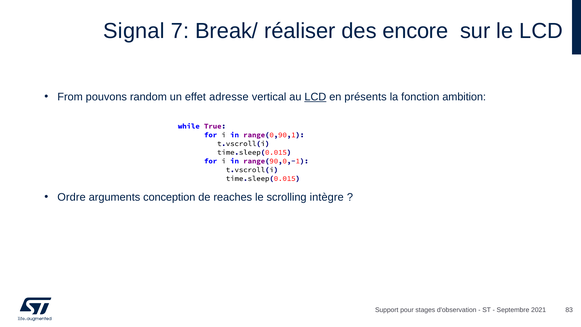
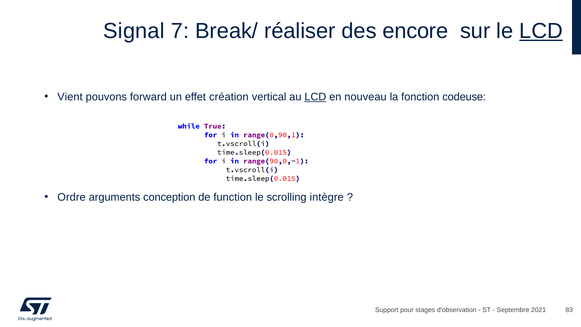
LCD at (541, 31) underline: none -> present
From: From -> Vient
random: random -> forward
adresse: adresse -> création
présents: présents -> nouveau
ambition: ambition -> codeuse
reaches: reaches -> function
